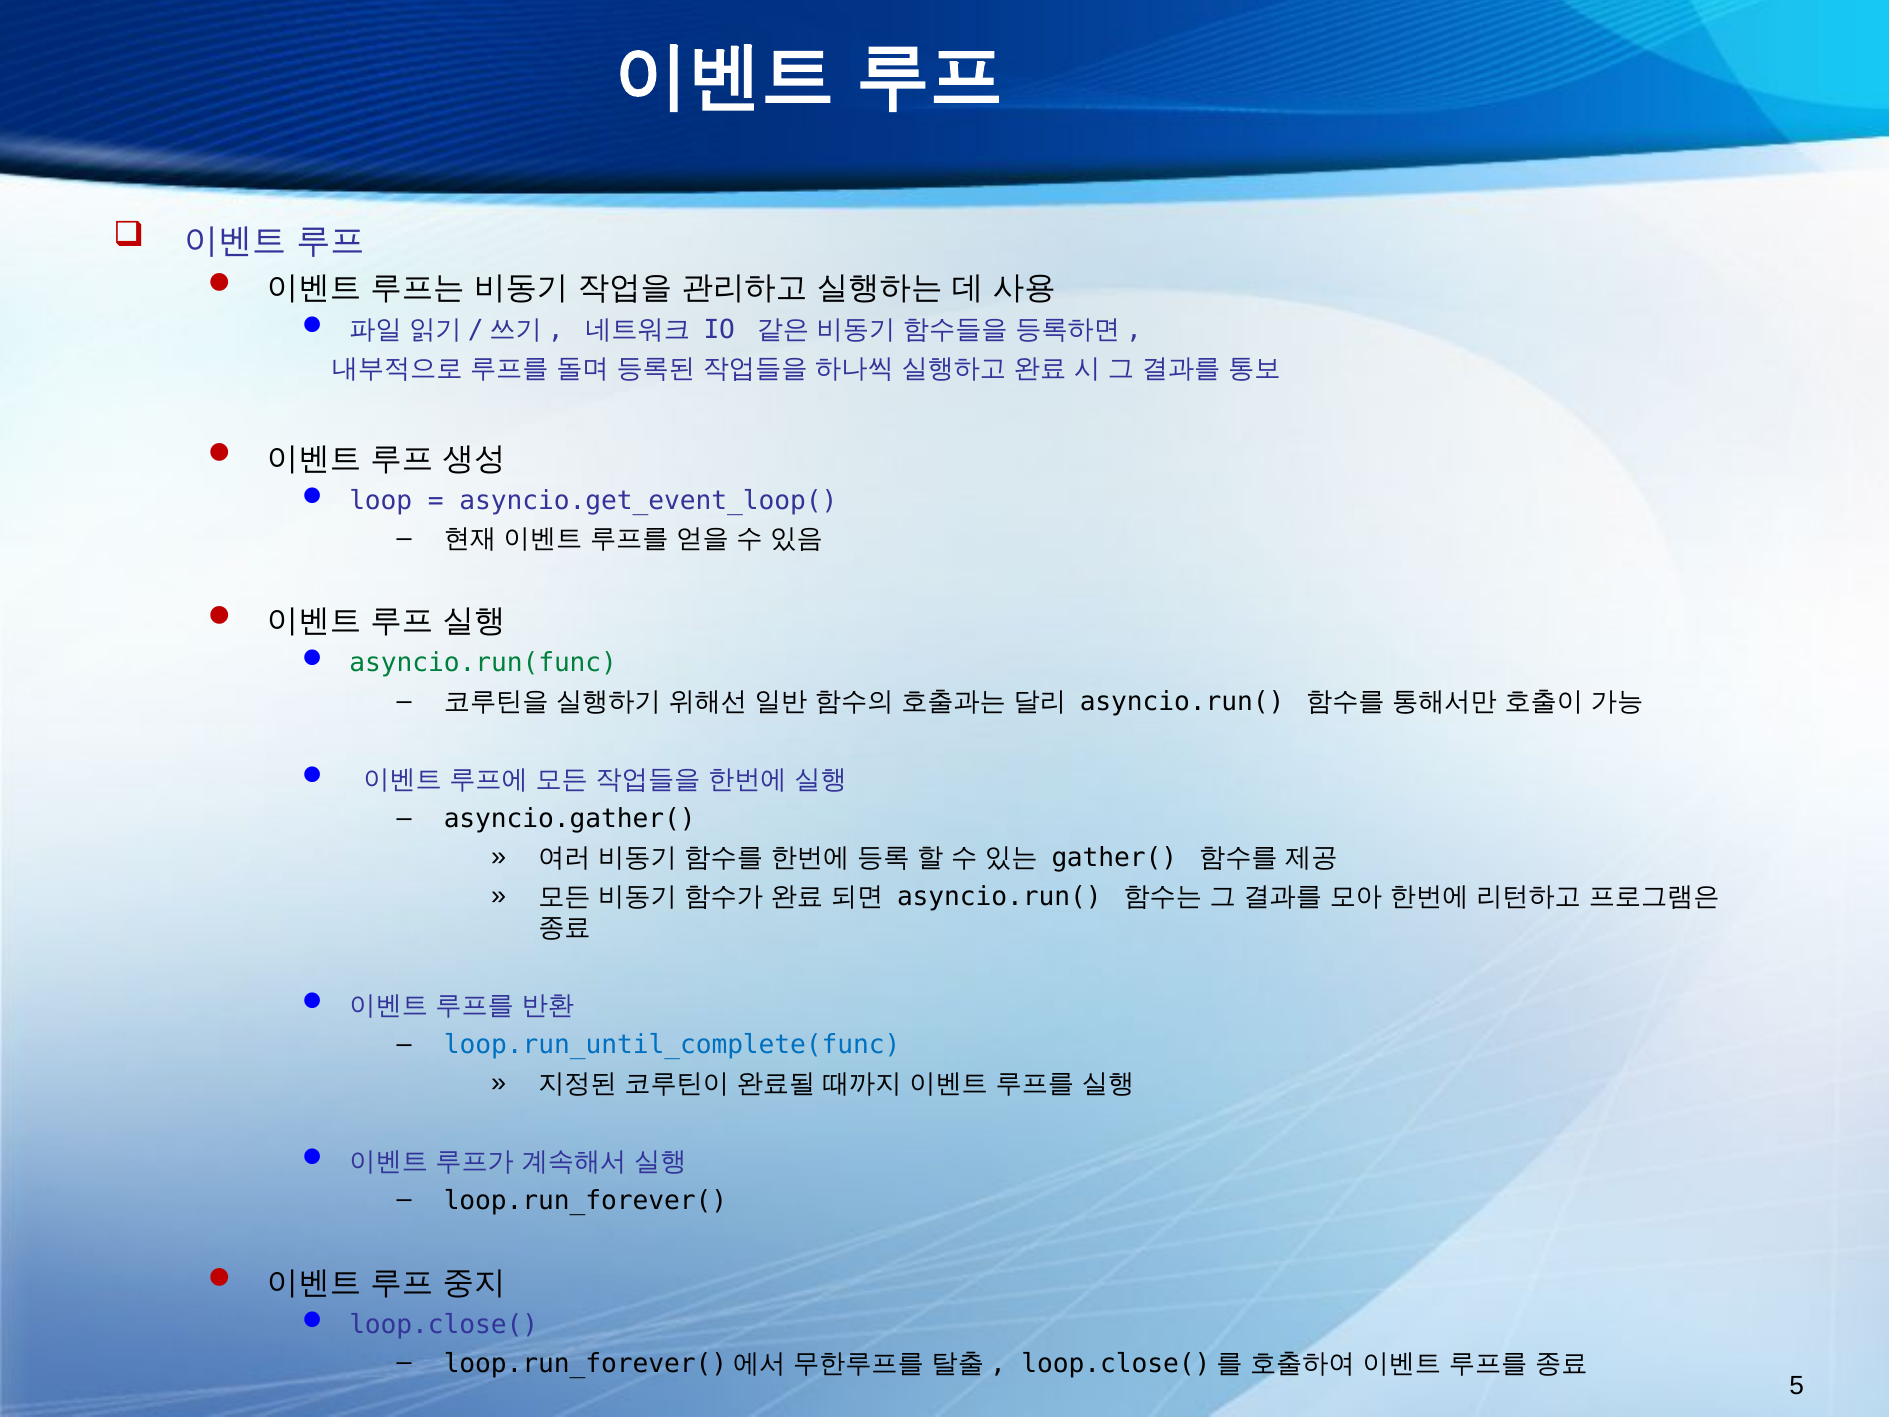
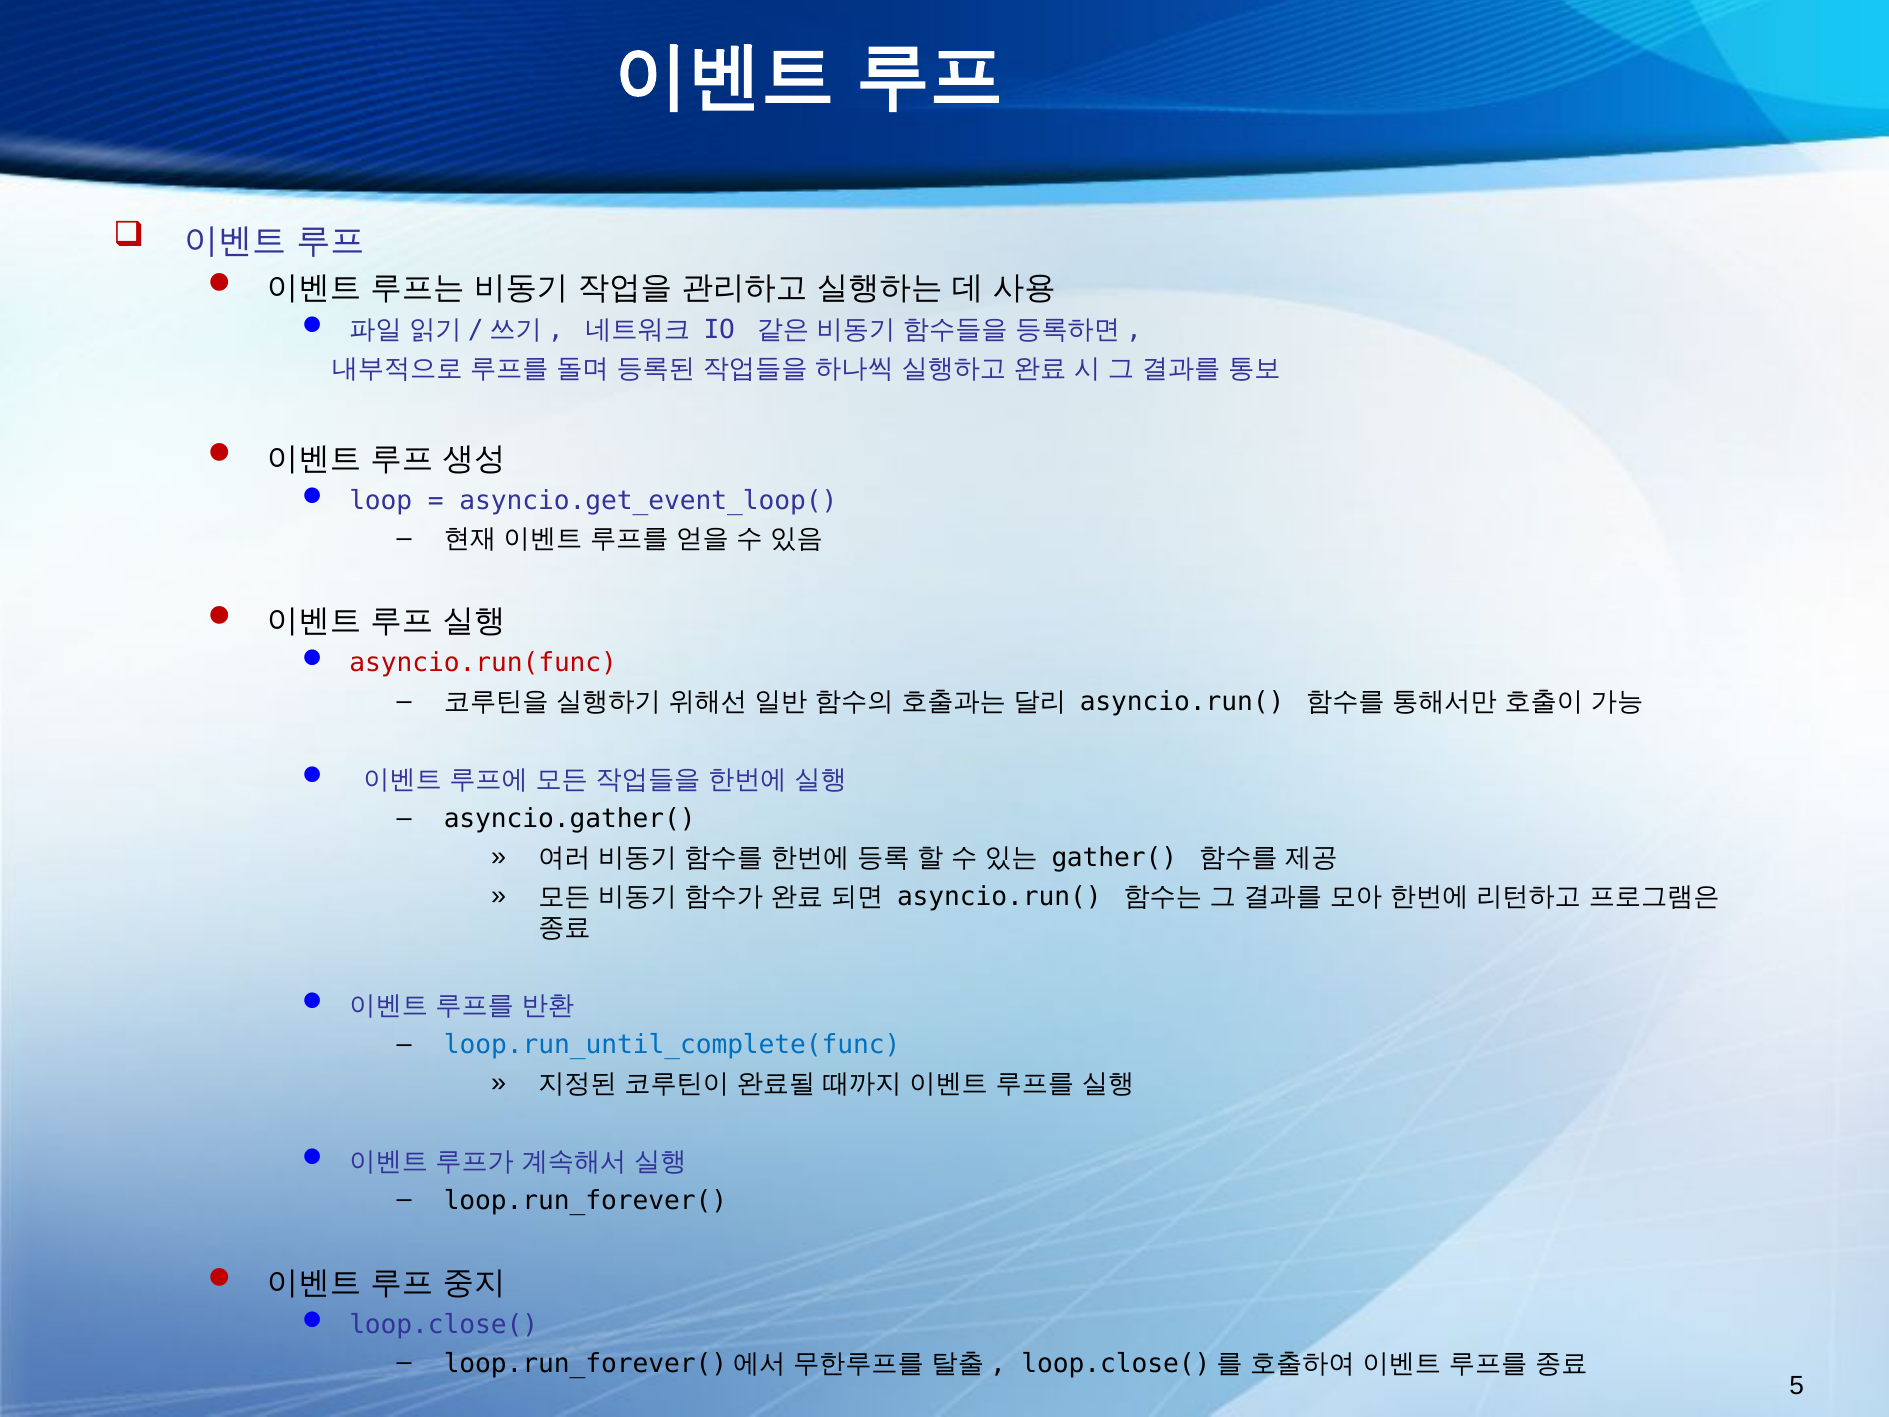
asyncio.run(func colour: green -> red
